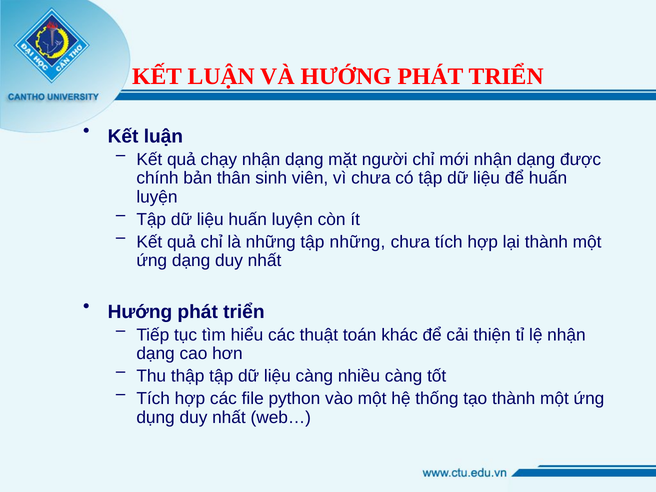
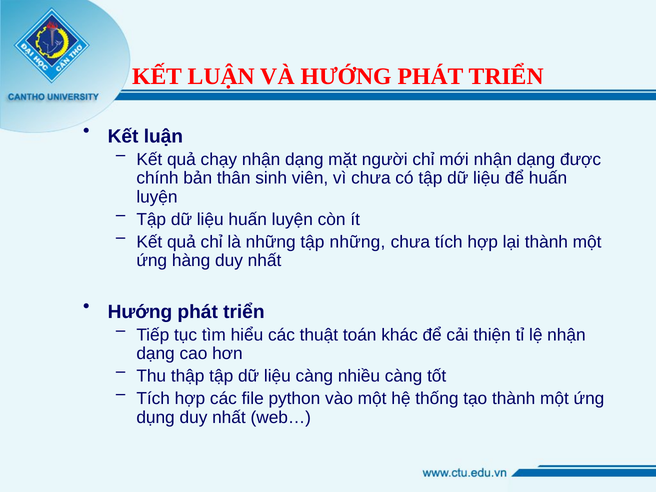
ứng dạng: dạng -> hàng
